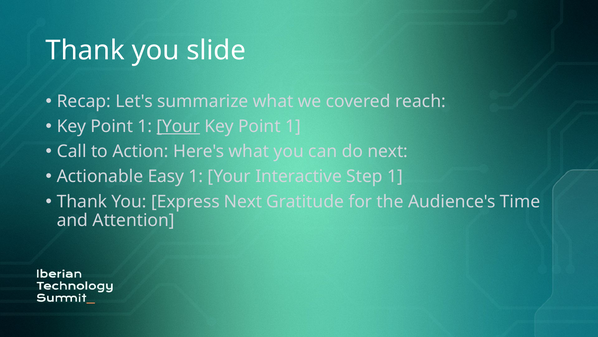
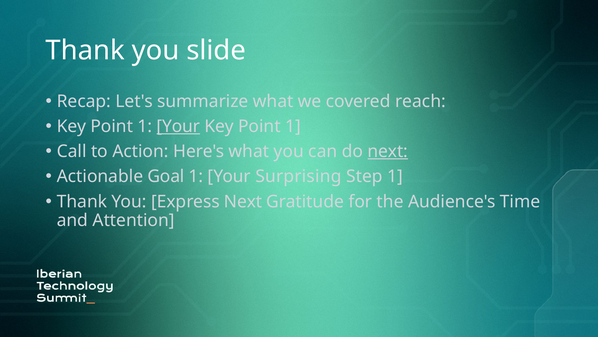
next at (388, 151) underline: none -> present
Easy: Easy -> Goal
Interactive: Interactive -> Surprising
